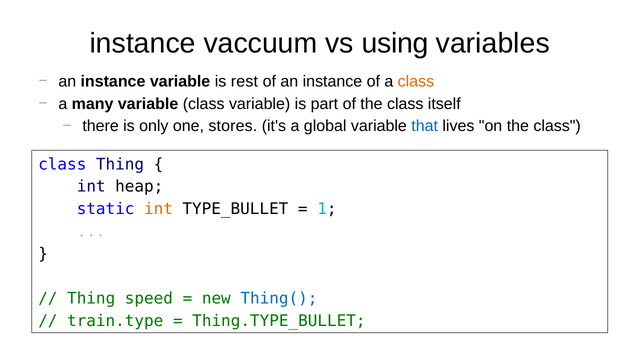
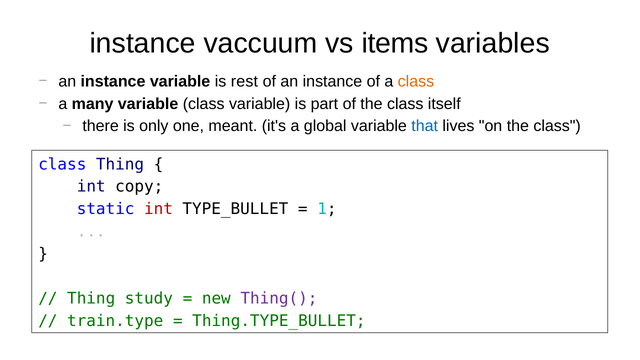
using: using -> items
stores: stores -> meant
heap: heap -> copy
int at (159, 209) colour: orange -> red
speed: speed -> study
Thing( colour: blue -> purple
